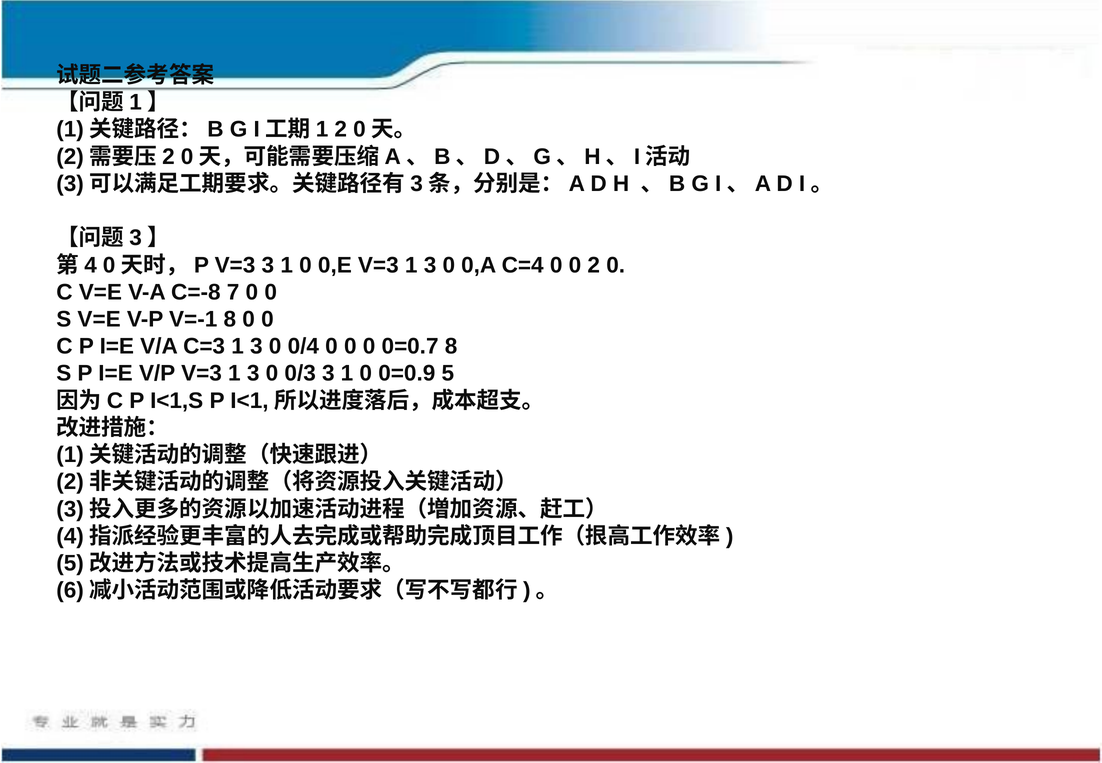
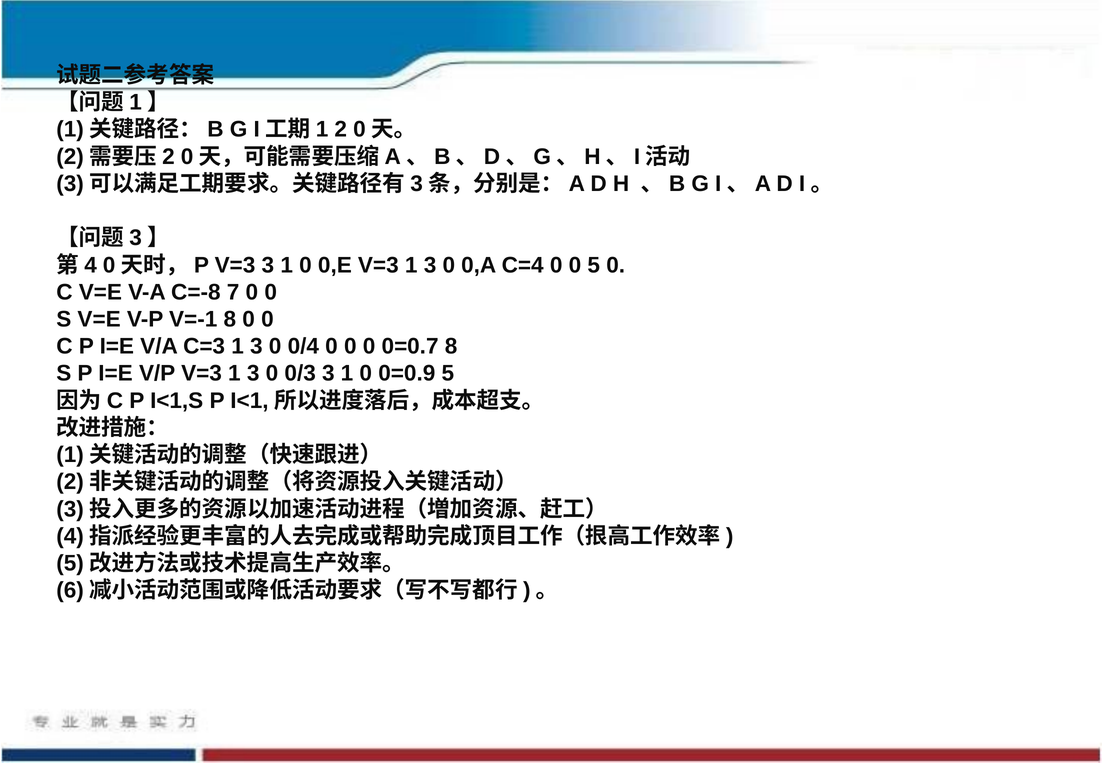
0 2: 2 -> 5
